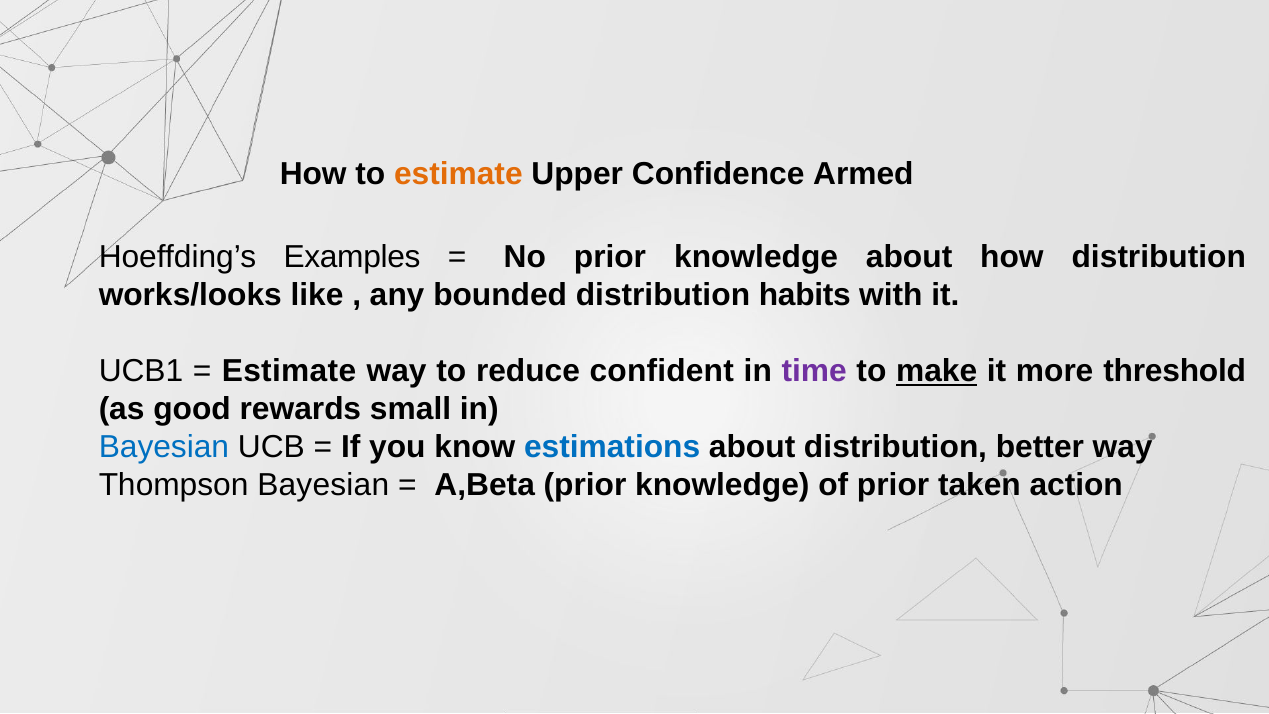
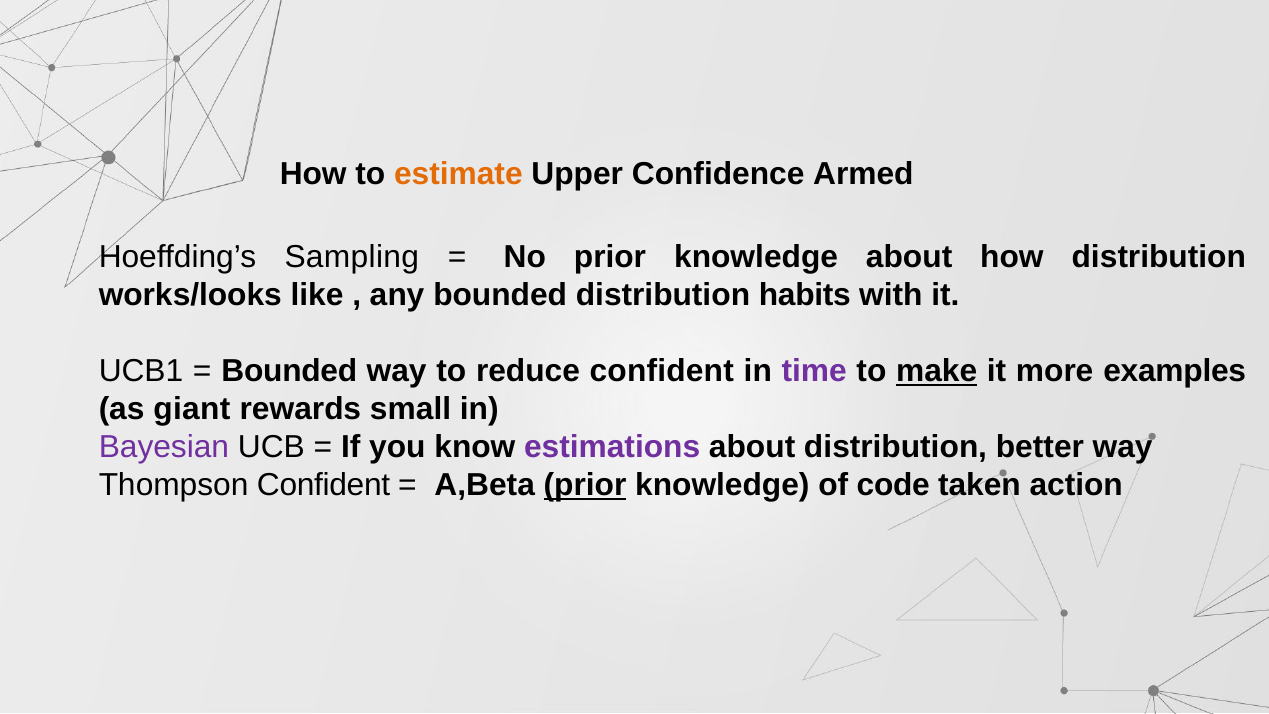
Examples: Examples -> Sampling
Estimate at (289, 371): Estimate -> Bounded
threshold: threshold -> examples
good: good -> giant
Bayesian at (164, 447) colour: blue -> purple
estimations colour: blue -> purple
Thompson Bayesian: Bayesian -> Confident
prior at (585, 485) underline: none -> present
of prior: prior -> code
